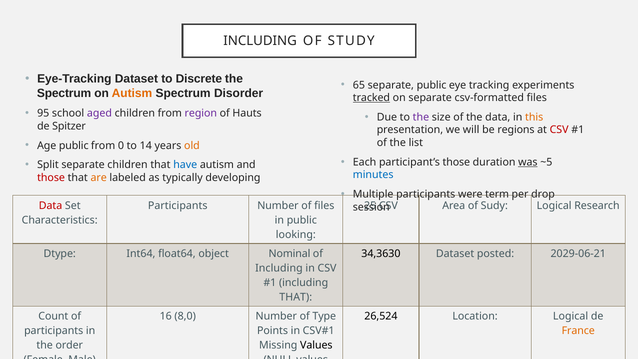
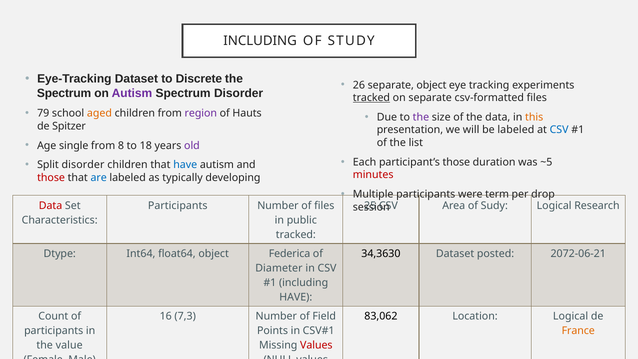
65: 65 -> 26
separate public: public -> object
Autism at (132, 93) colour: orange -> purple
95: 95 -> 79
aged colour: purple -> orange
be regions: regions -> labeled
CSV at (559, 130) colour: red -> blue
Age public: public -> single
0: 0 -> 8
14: 14 -> 18
old colour: orange -> purple
was underline: present -> none
Split separate: separate -> disorder
minutes colour: blue -> red
are colour: orange -> blue
looking at (296, 234): looking -> tracked
Nominal: Nominal -> Federica
2029-06-21: 2029-06-21 -> 2072-06-21
Including at (279, 268): Including -> Diameter
THAT at (296, 297): THAT -> HAVE
8,0: 8,0 -> 7,3
Type: Type -> Field
26,524: 26,524 -> 83,062
order: order -> value
Values at (316, 345) colour: black -> red
